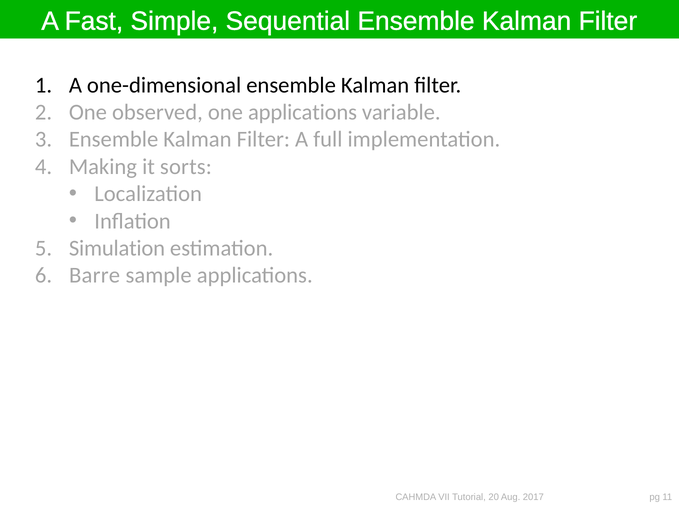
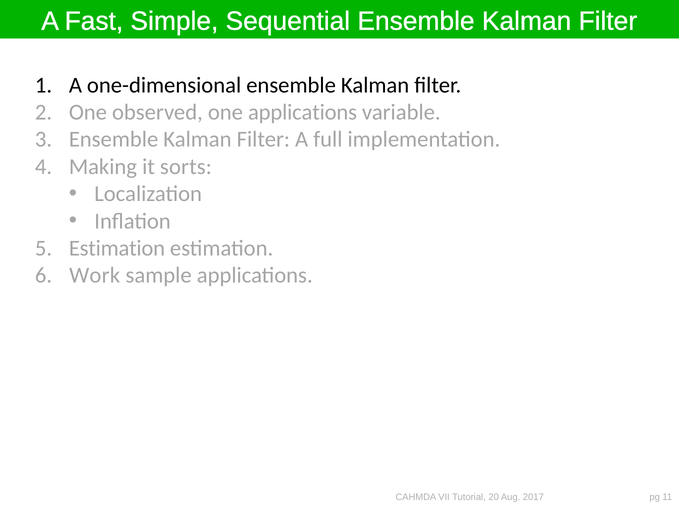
Simulation at (117, 248): Simulation -> Estimation
Barre: Barre -> Work
